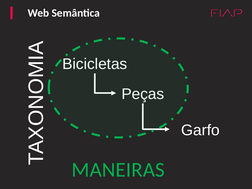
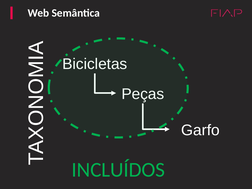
MANEIRAS: MANEIRAS -> INCLUÍDOS
